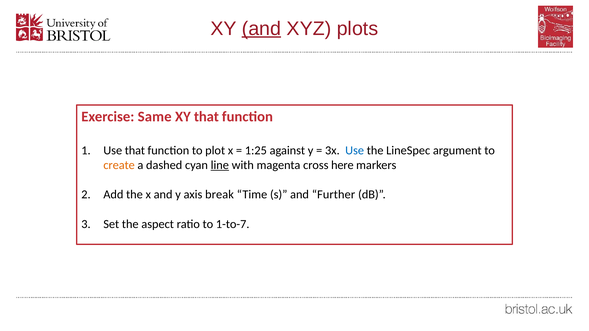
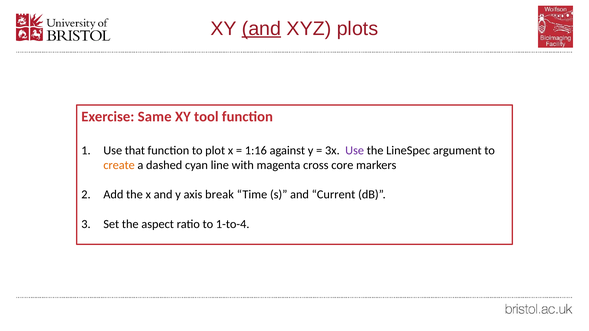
XY that: that -> tool
1:25: 1:25 -> 1:16
Use at (355, 151) colour: blue -> purple
line underline: present -> none
here: here -> core
Further: Further -> Current
1-to-7: 1-to-7 -> 1-to-4
